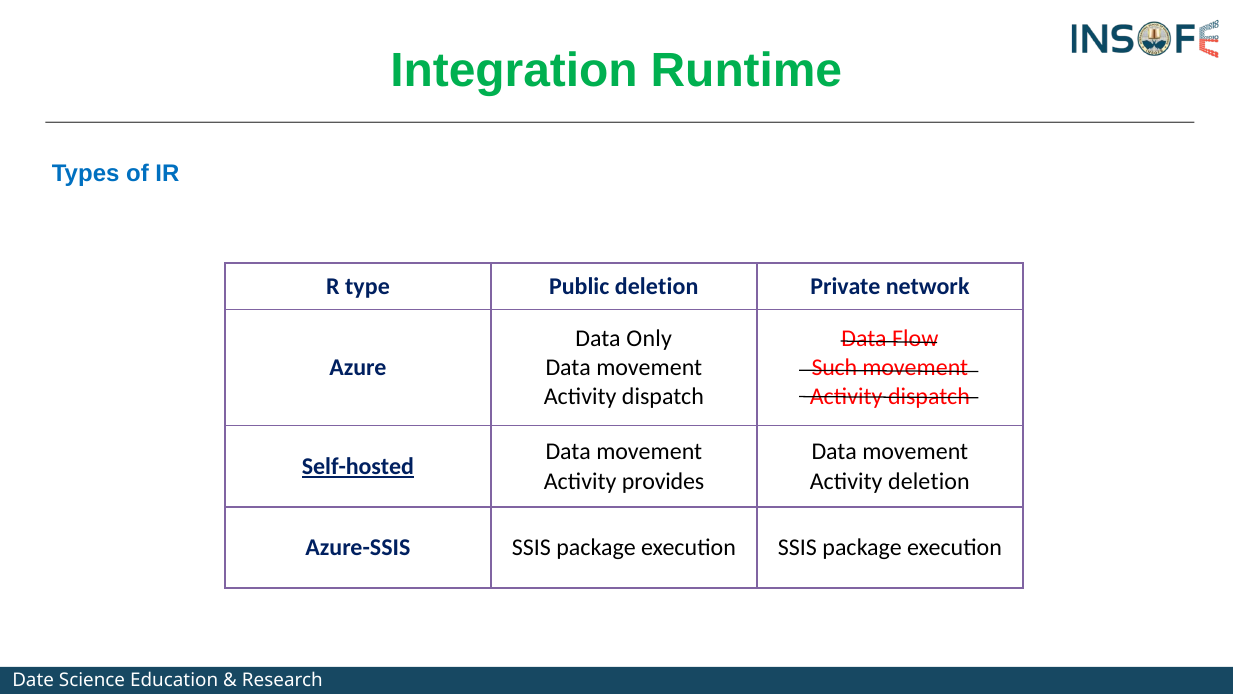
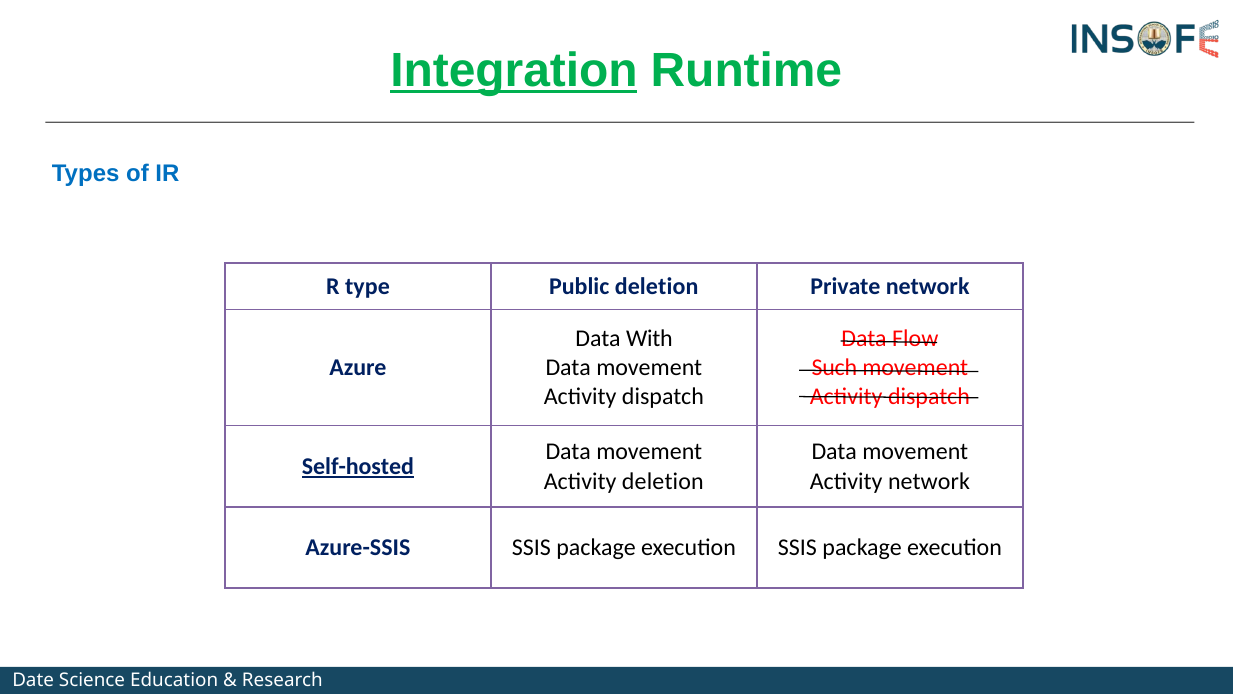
Integration underline: none -> present
Only: Only -> With
Activity provides: provides -> deletion
Activity deletion: deletion -> network
